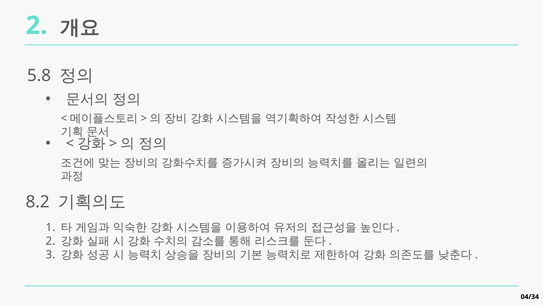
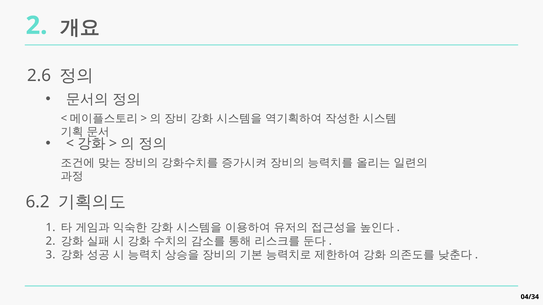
5.8: 5.8 -> 2.6
8.2: 8.2 -> 6.2
